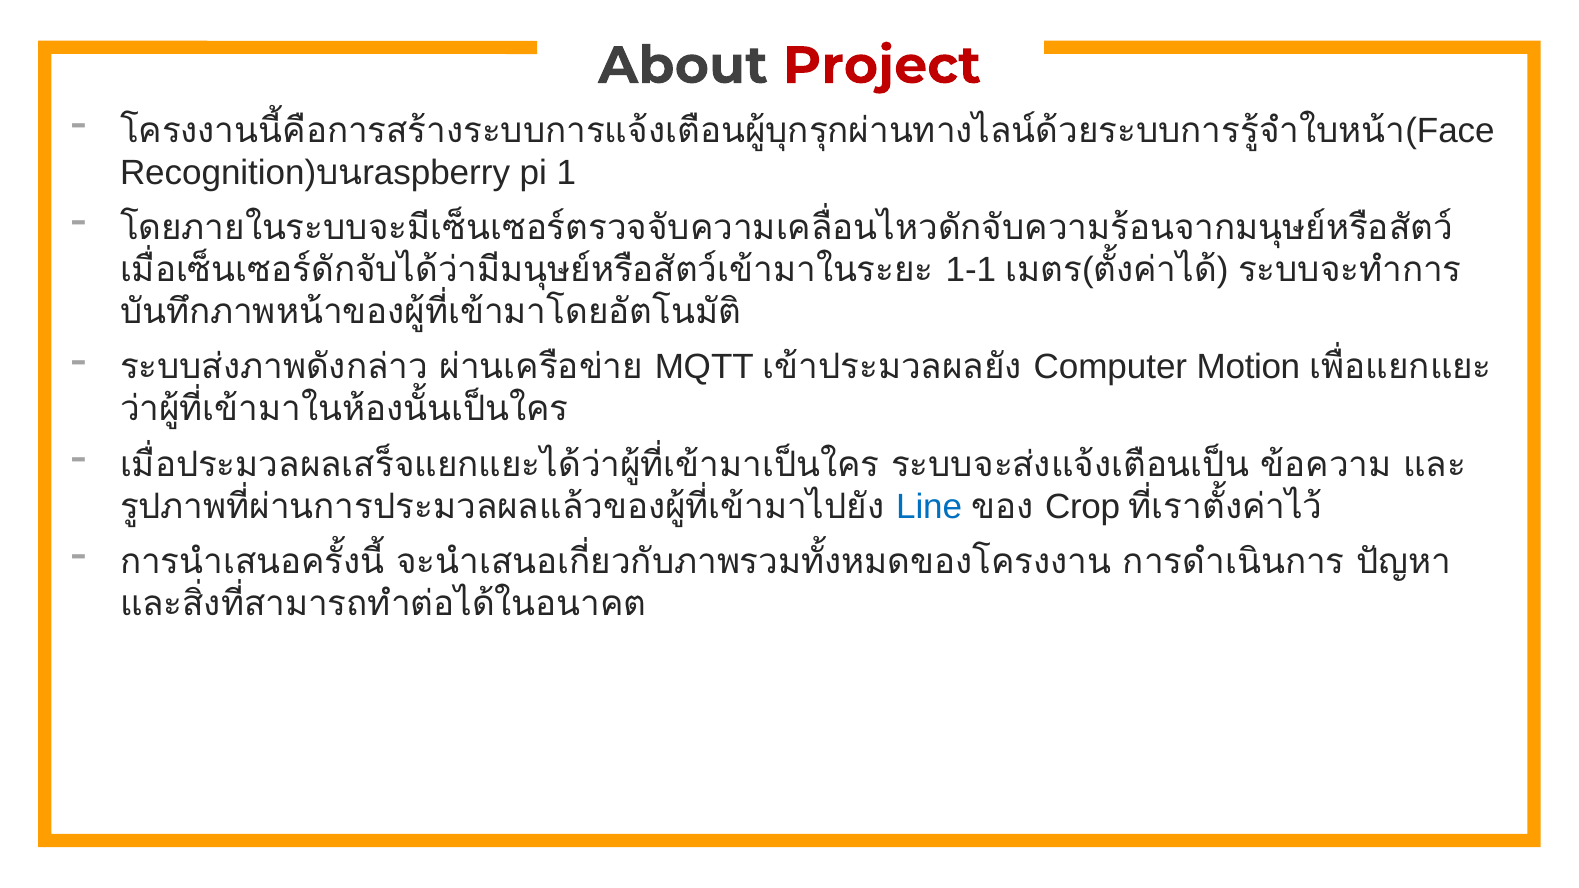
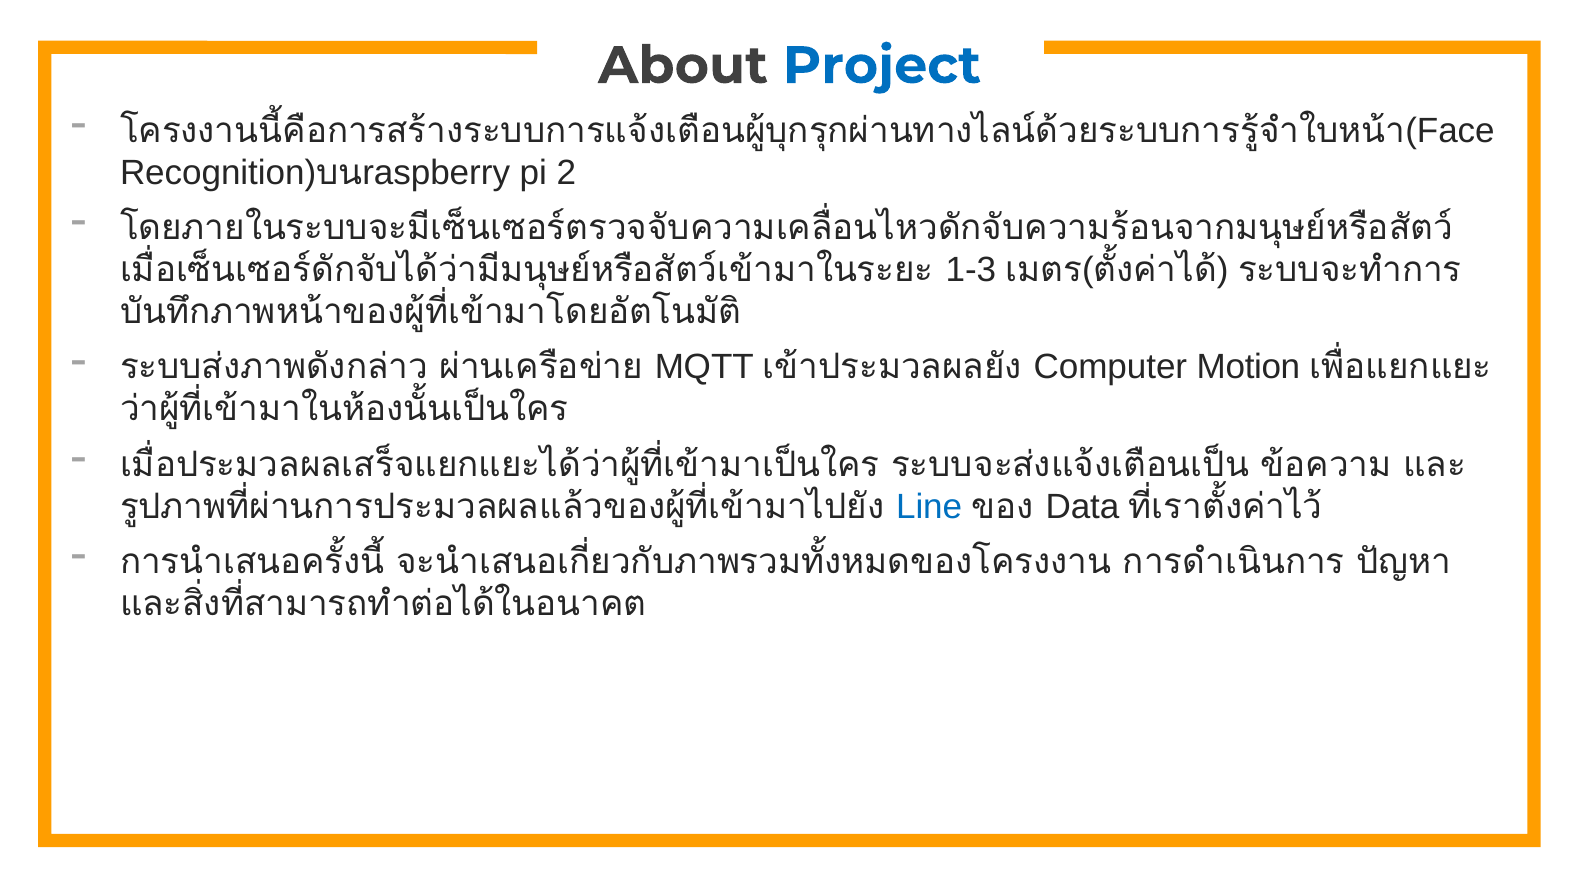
Project colour: red -> blue
1: 1 -> 2
1-1: 1-1 -> 1-3
Crop: Crop -> Data
